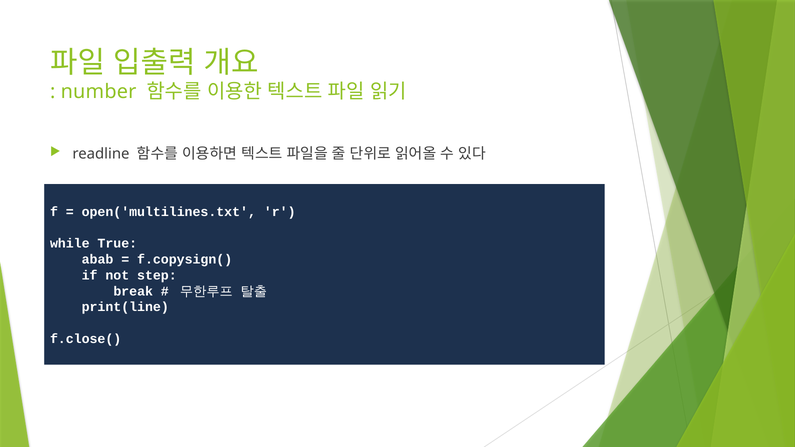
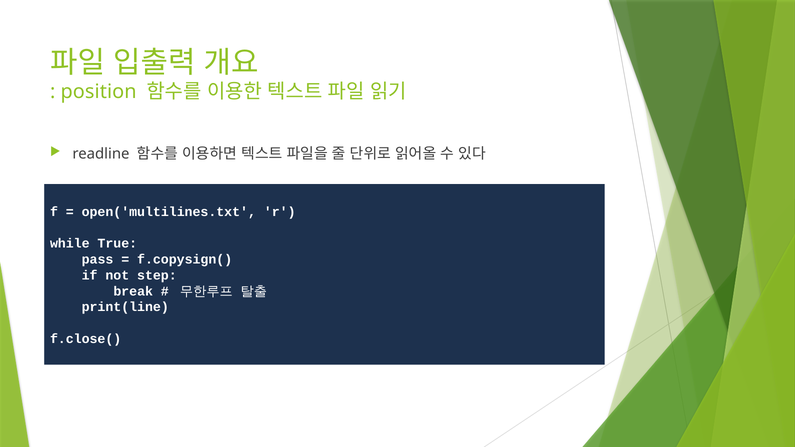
number: number -> position
abab: abab -> pass
